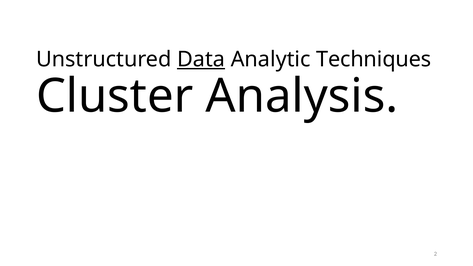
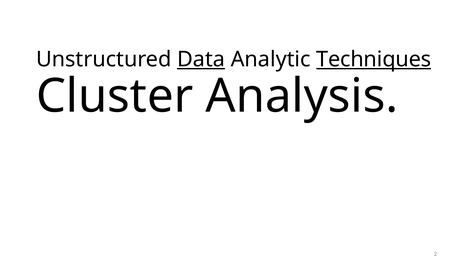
Techniques underline: none -> present
